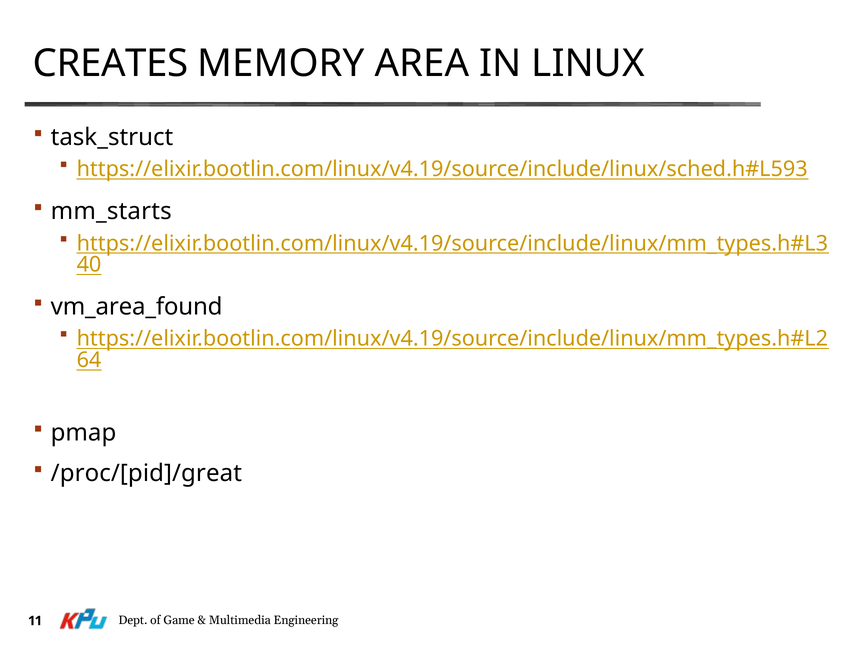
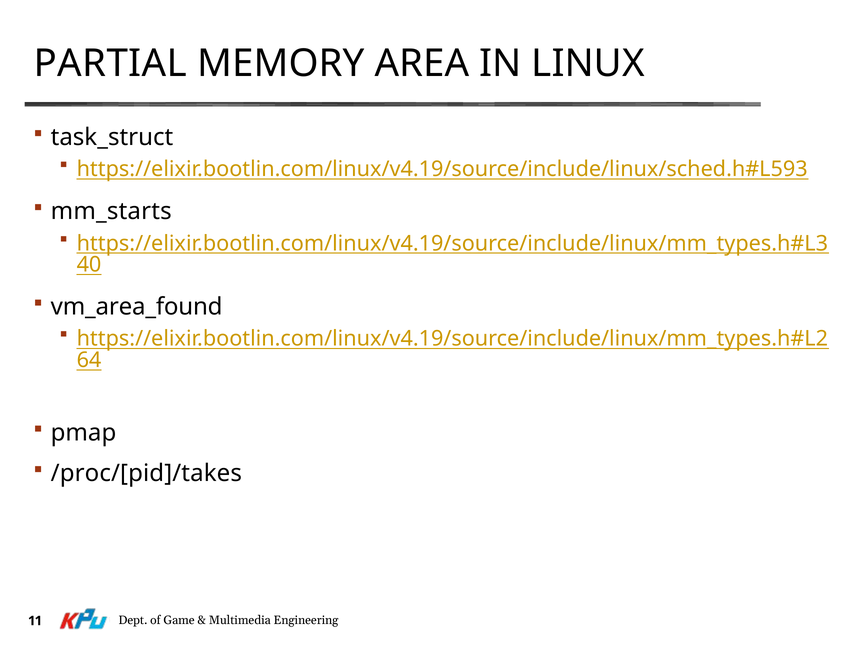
CREATES: CREATES -> PARTIAL
/proc/[pid]/great: /proc/[pid]/great -> /proc/[pid]/takes
